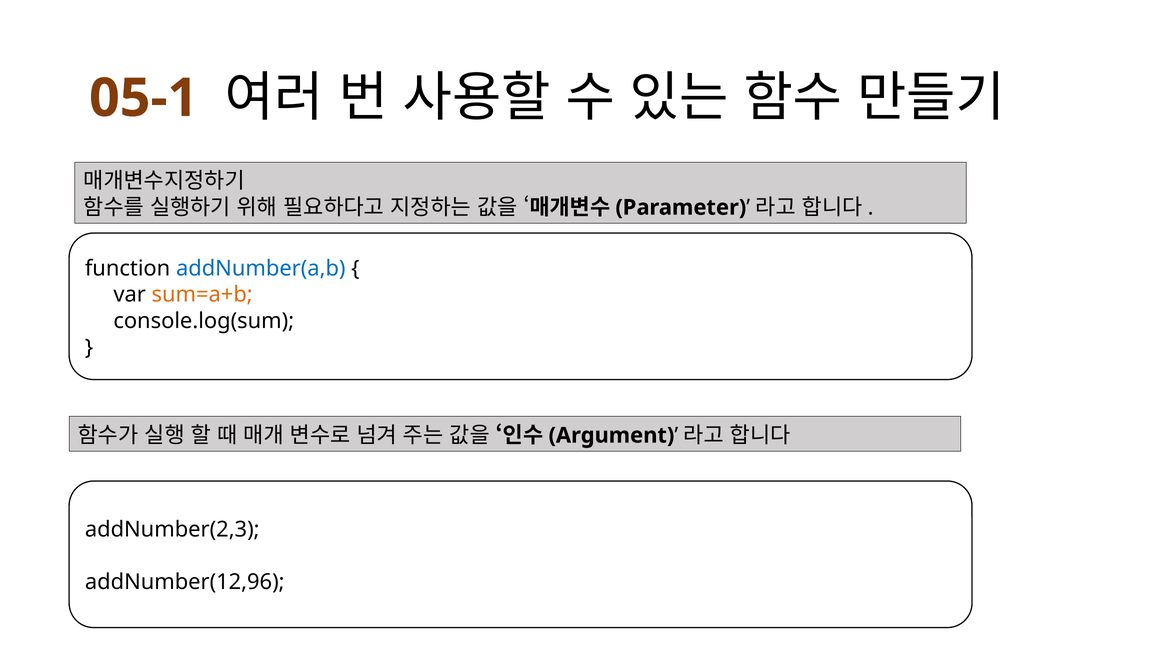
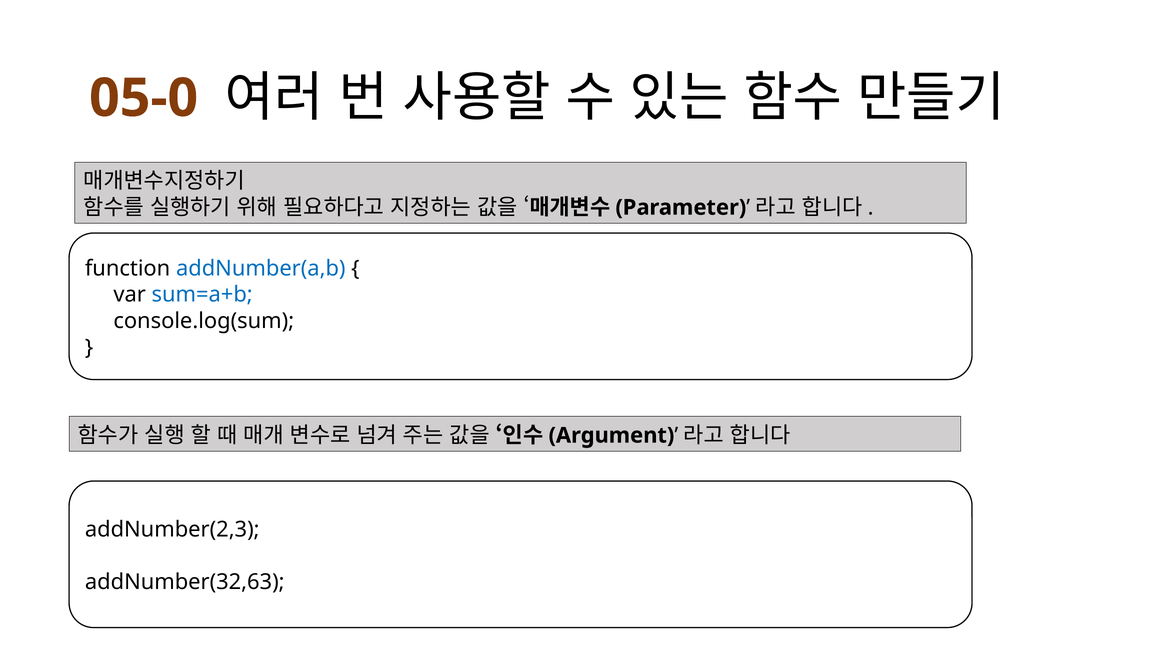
05-1: 05-1 -> 05-0
sum=a+b colour: orange -> blue
addNumber(12,96: addNumber(12,96 -> addNumber(32,63
